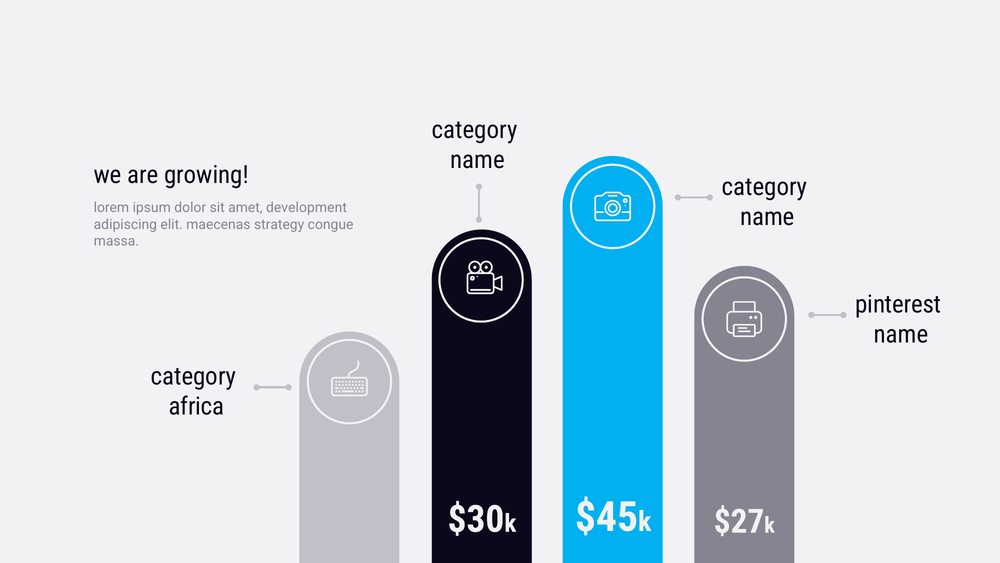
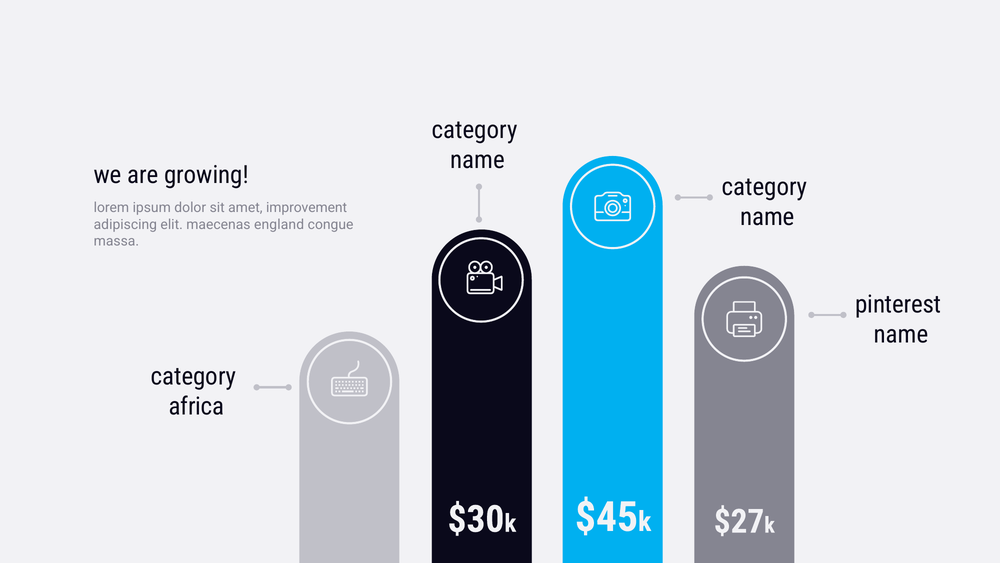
development: development -> improvement
strategy: strategy -> england
